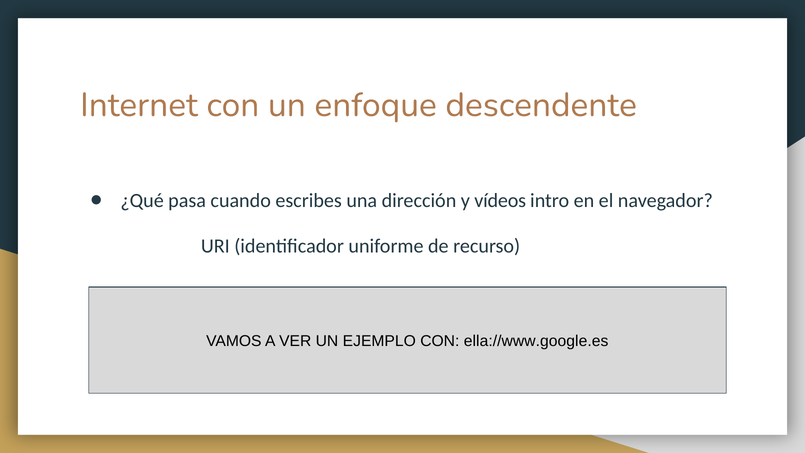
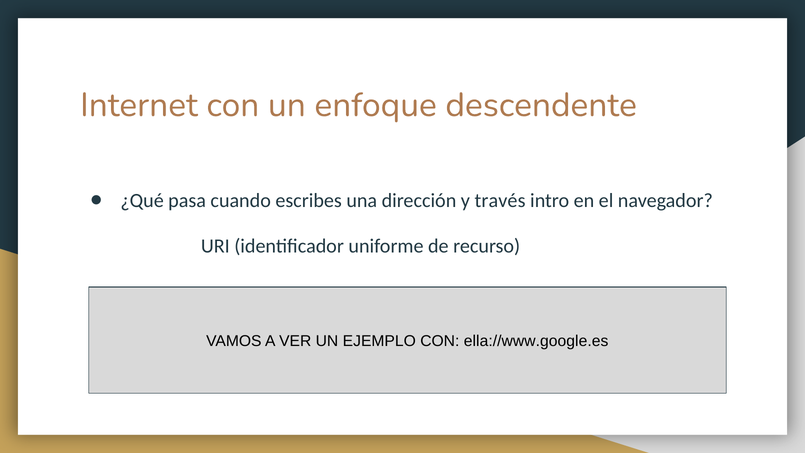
vídeos: vídeos -> través
